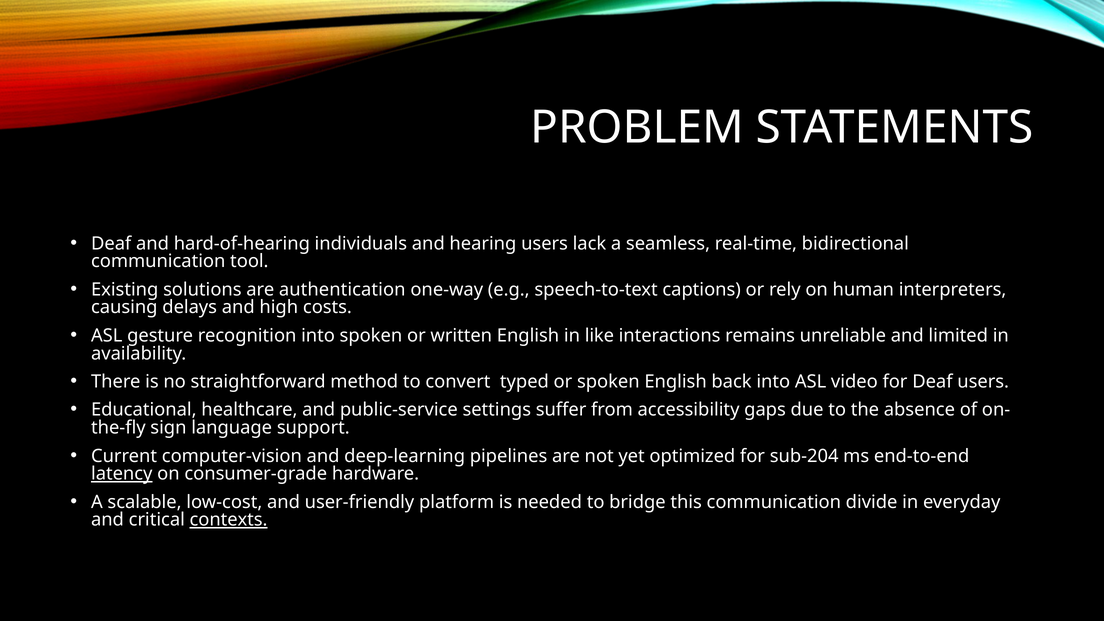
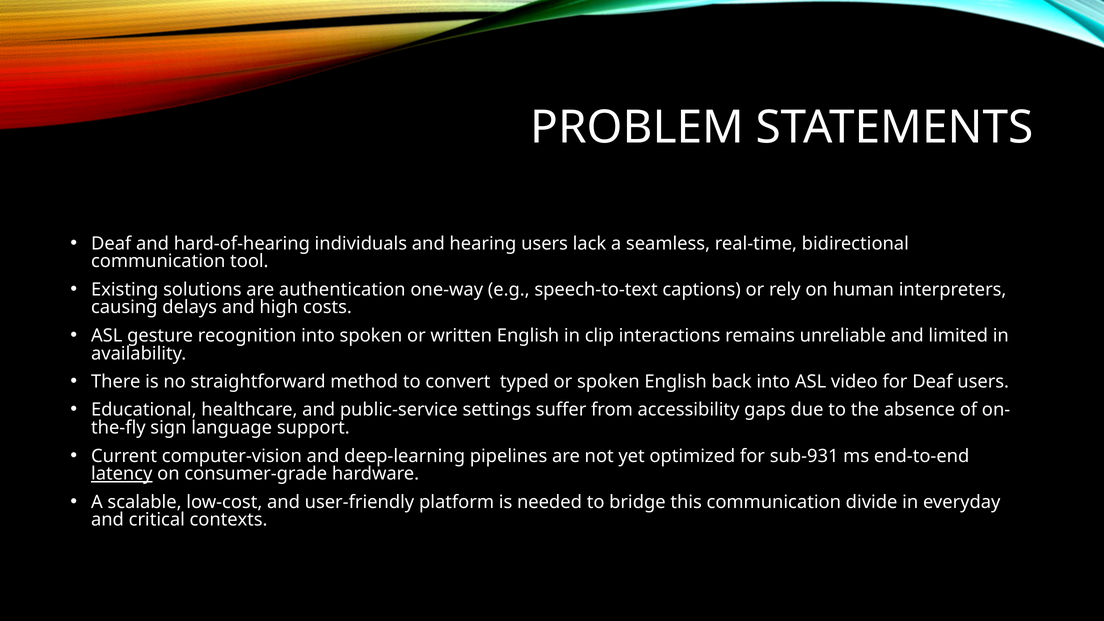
like: like -> clip
sub-204: sub-204 -> sub-931
contexts underline: present -> none
